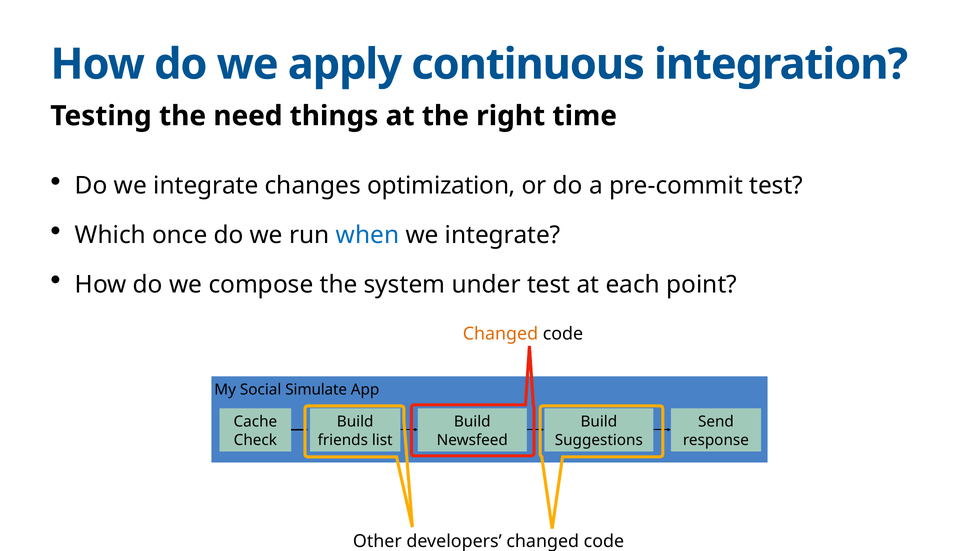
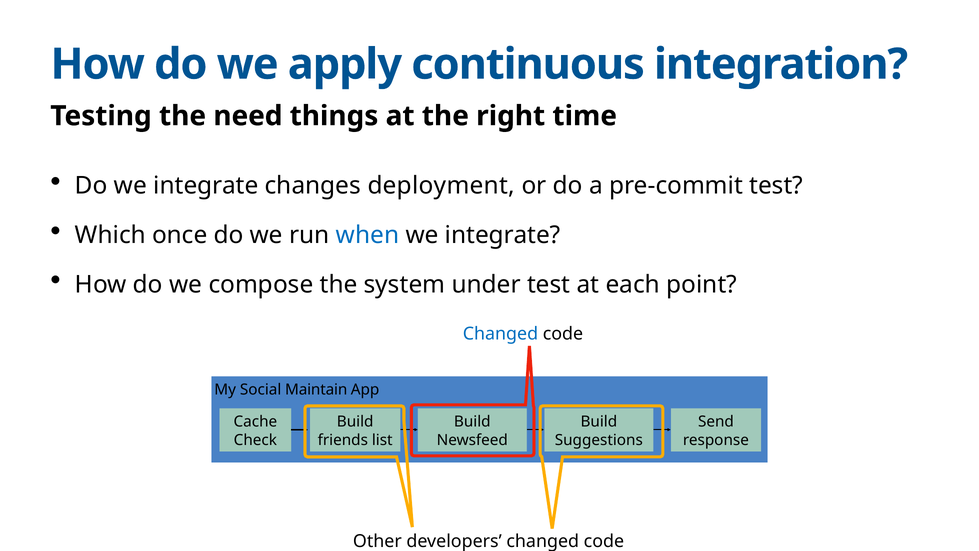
optimization: optimization -> deployment
Changed at (500, 334) colour: orange -> blue
Simulate: Simulate -> Maintain
